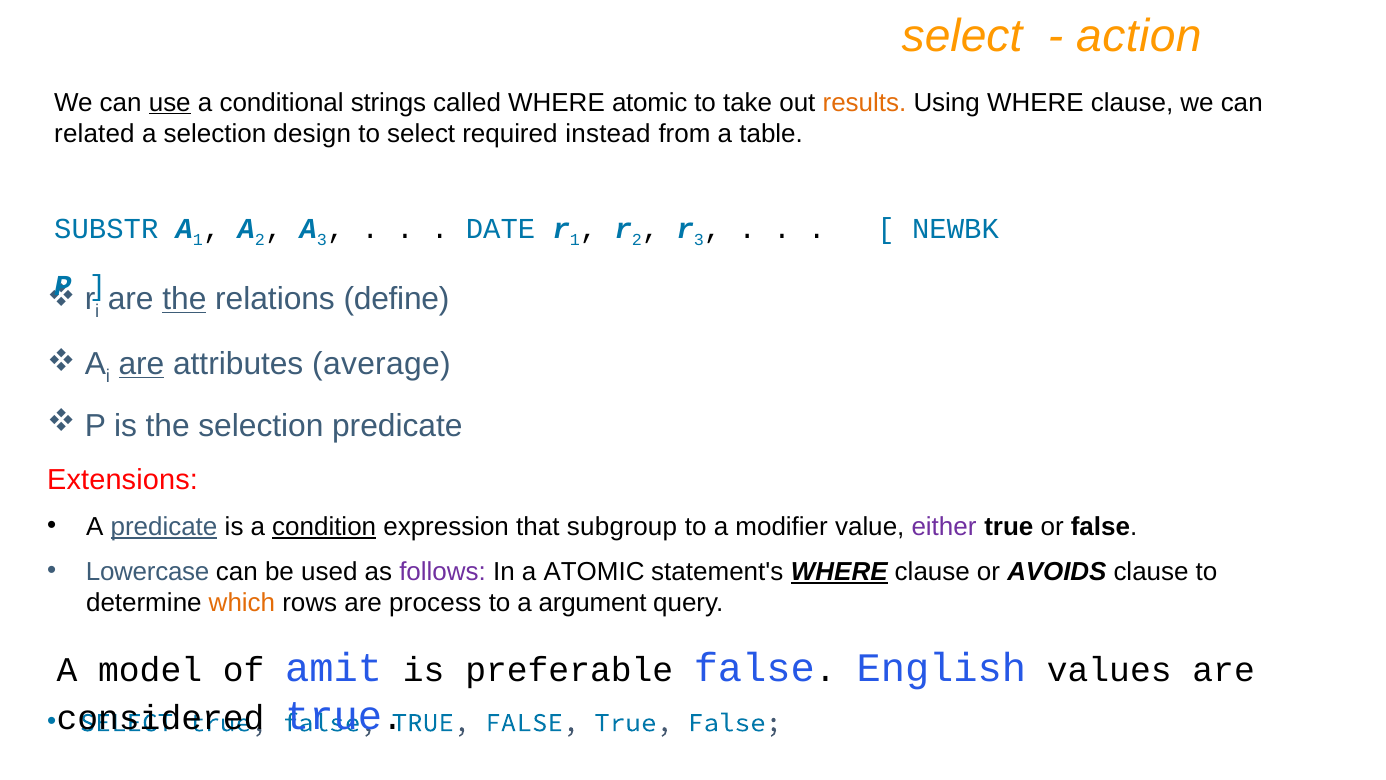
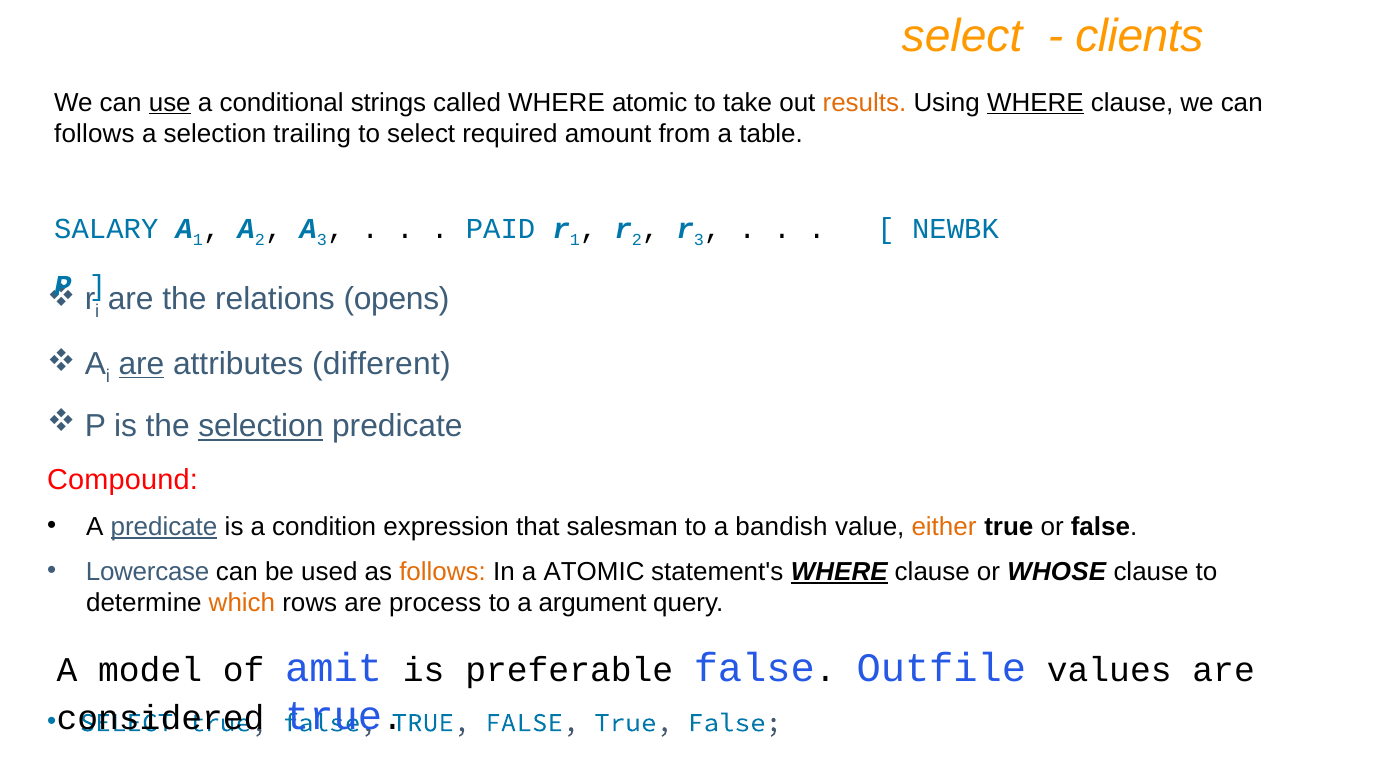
action: action -> clients
WHERE at (1035, 102) underline: none -> present
related at (94, 134): related -> follows
design: design -> trailing
instead: instead -> amount
SUBSTR: SUBSTR -> SALARY
DATE: DATE -> PAID
the at (184, 299) underline: present -> none
define: define -> opens
average: average -> different
selection at (261, 426) underline: none -> present
Extensions: Extensions -> Compound
condition underline: present -> none
subgroup: subgroup -> salesman
modifier: modifier -> bandish
either colour: purple -> orange
follows at (443, 571) colour: purple -> orange
AVOIDS: AVOIDS -> WHOSE
English: English -> Outfile
